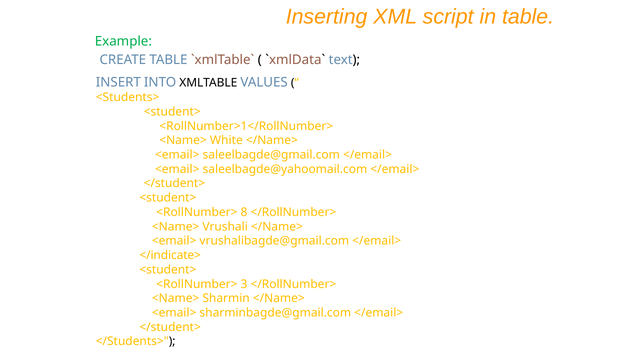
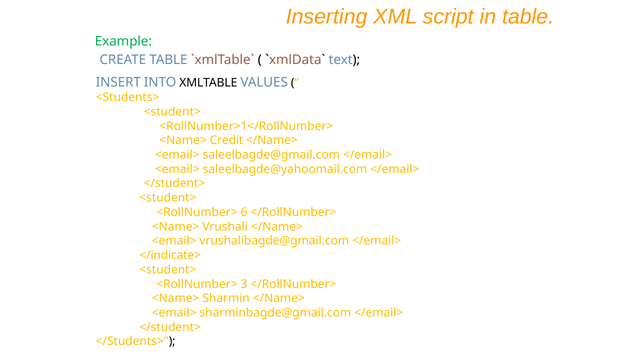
White: White -> Credit
8: 8 -> 6
